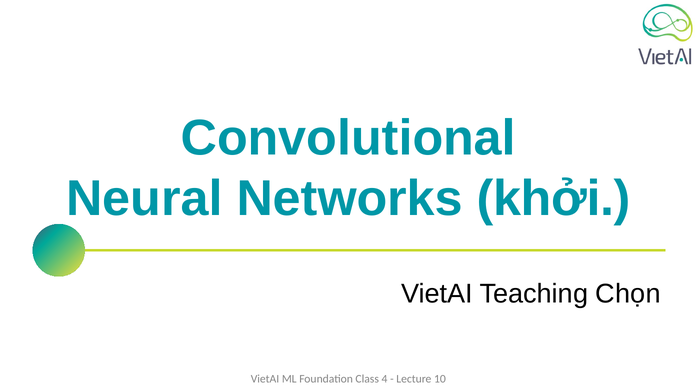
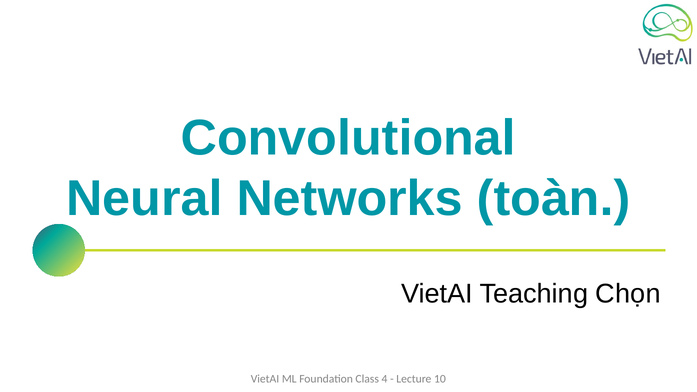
khởi: khởi -> toàn
